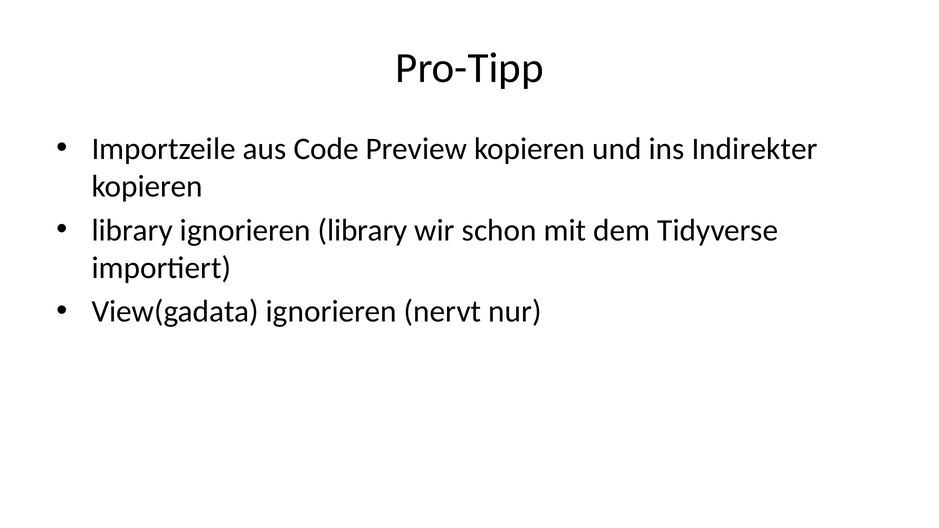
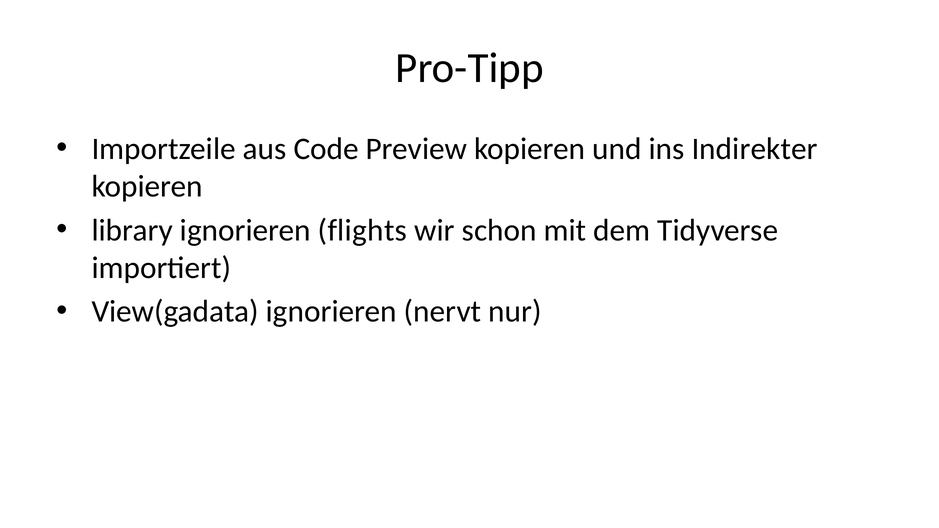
ignorieren library: library -> flights
